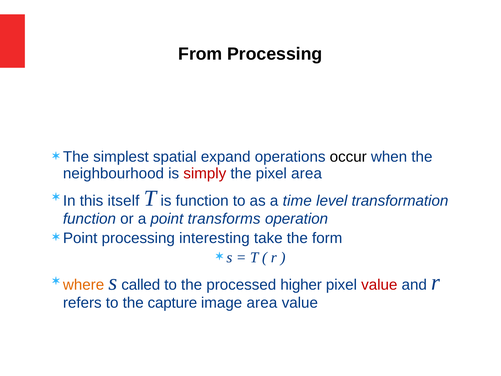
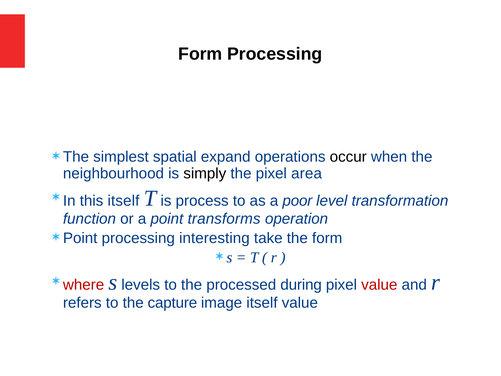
From at (200, 54): From -> Form
simply colour: red -> black
is function: function -> process
time: time -> poor
where colour: orange -> red
called: called -> levels
higher: higher -> during
image area: area -> itself
